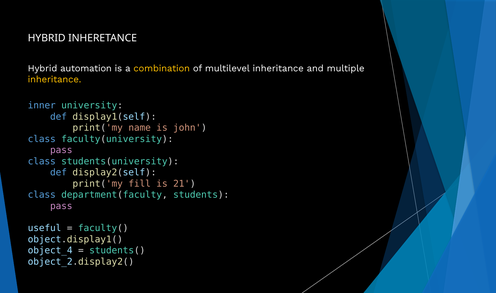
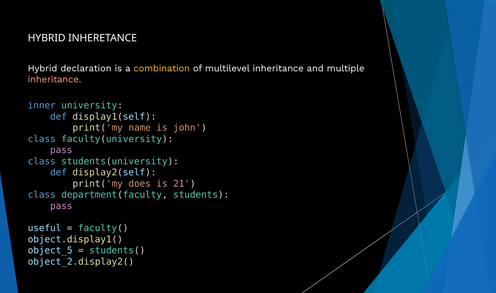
automation: automation -> declaration
inheritance at (55, 79) colour: yellow -> pink
fill: fill -> does
object_4: object_4 -> object_5
